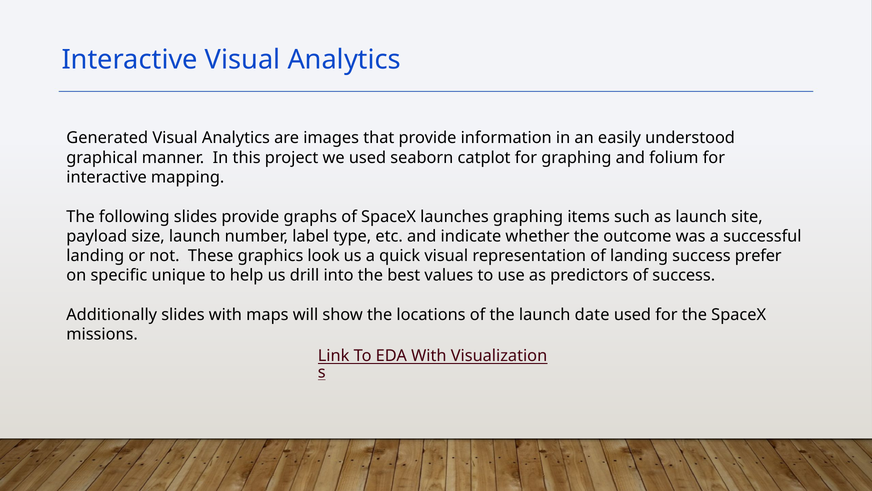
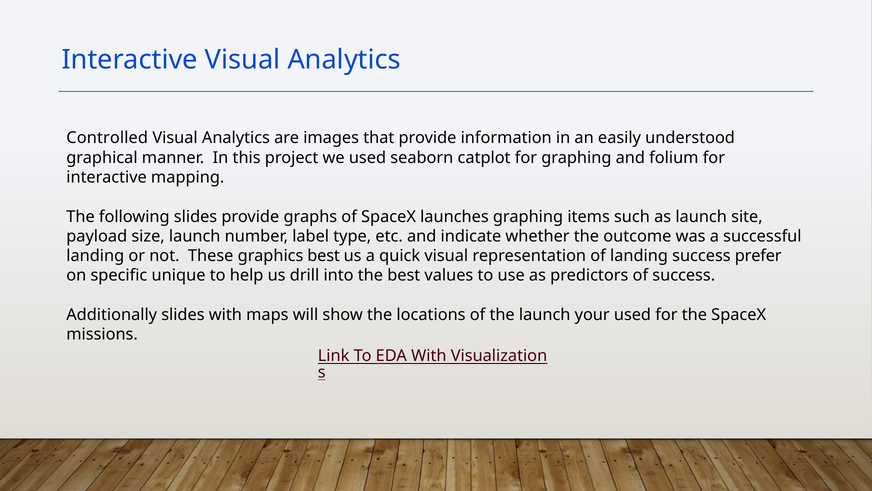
Generated: Generated -> Controlled
graphics look: look -> best
date: date -> your
